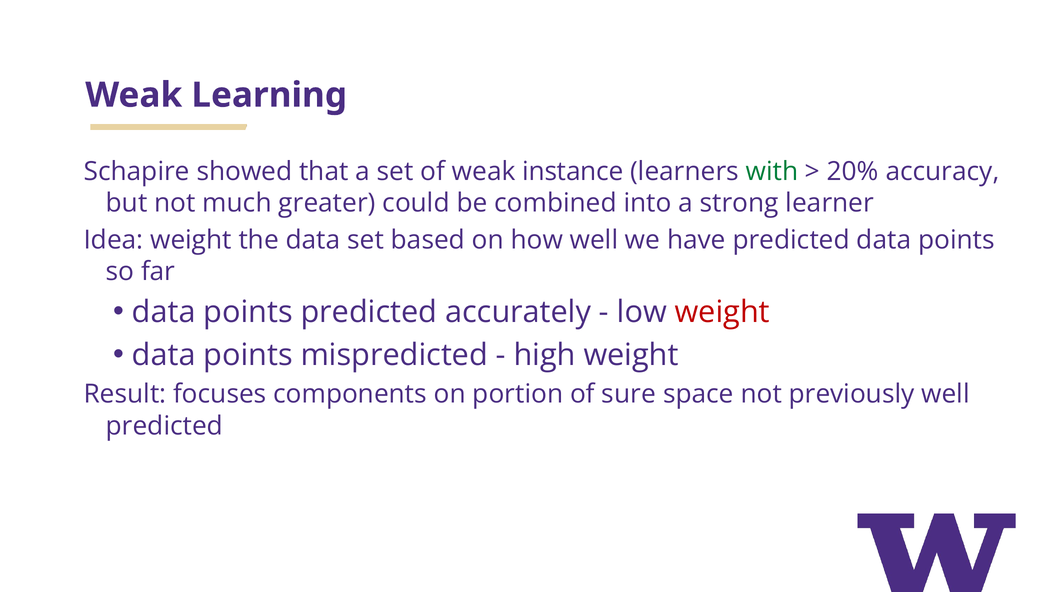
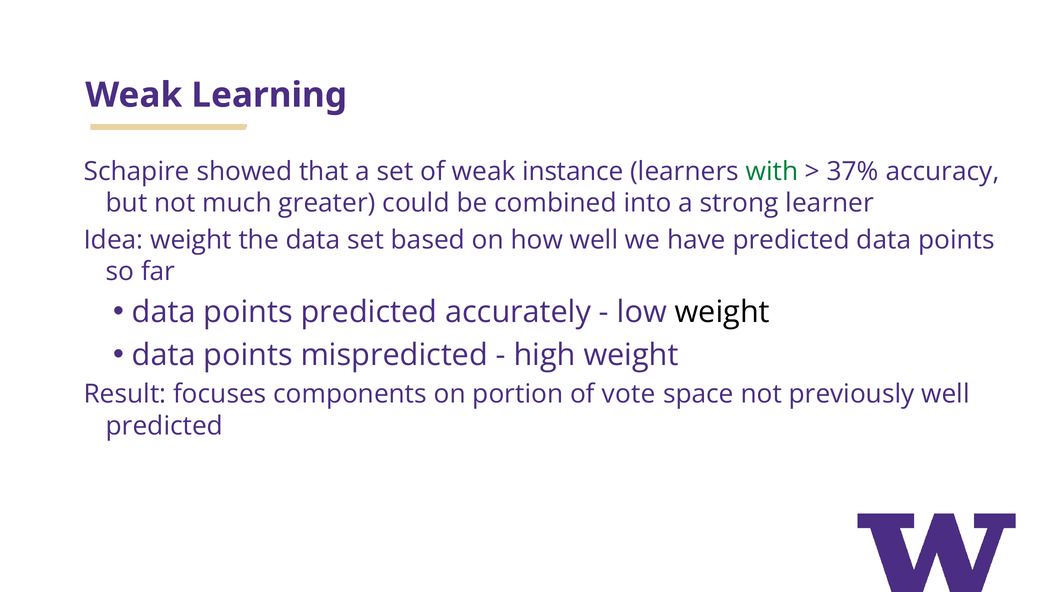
20%: 20% -> 37%
weight at (722, 312) colour: red -> black
sure: sure -> vote
